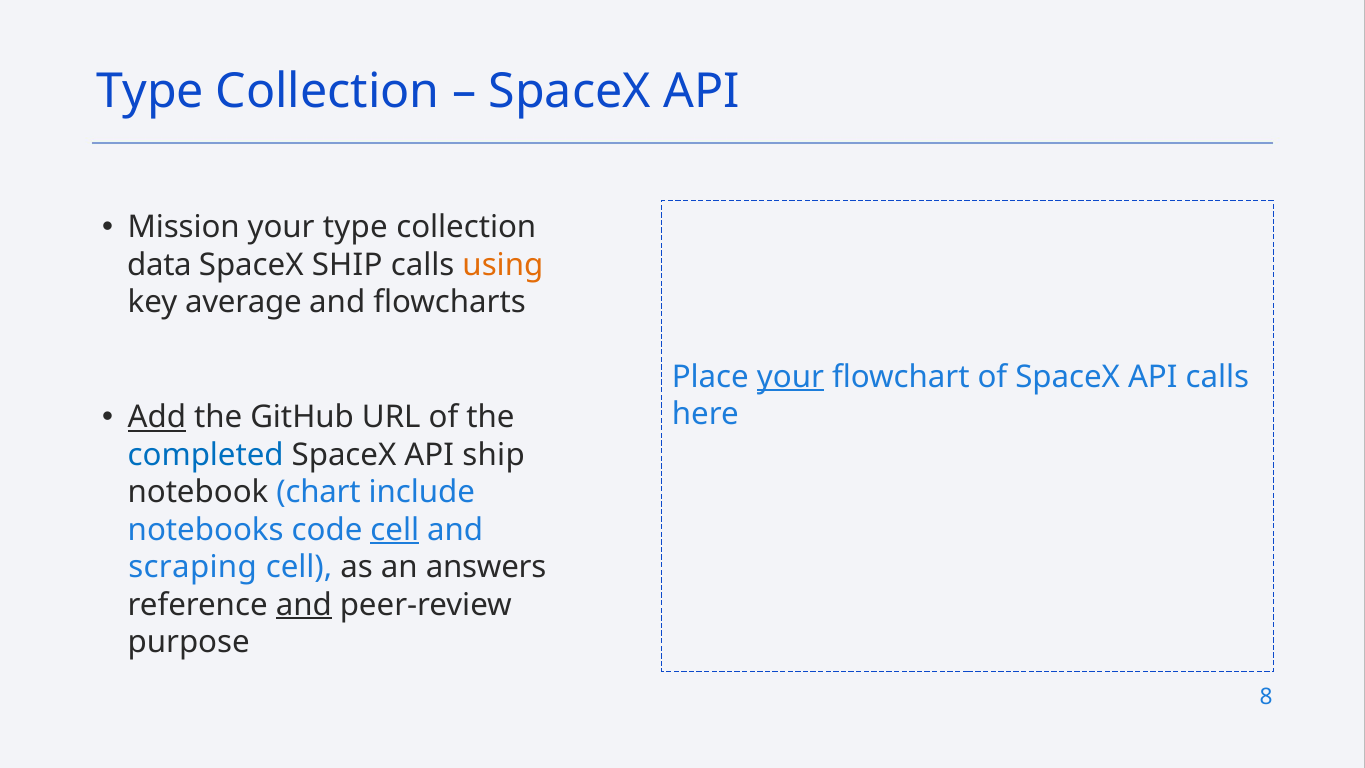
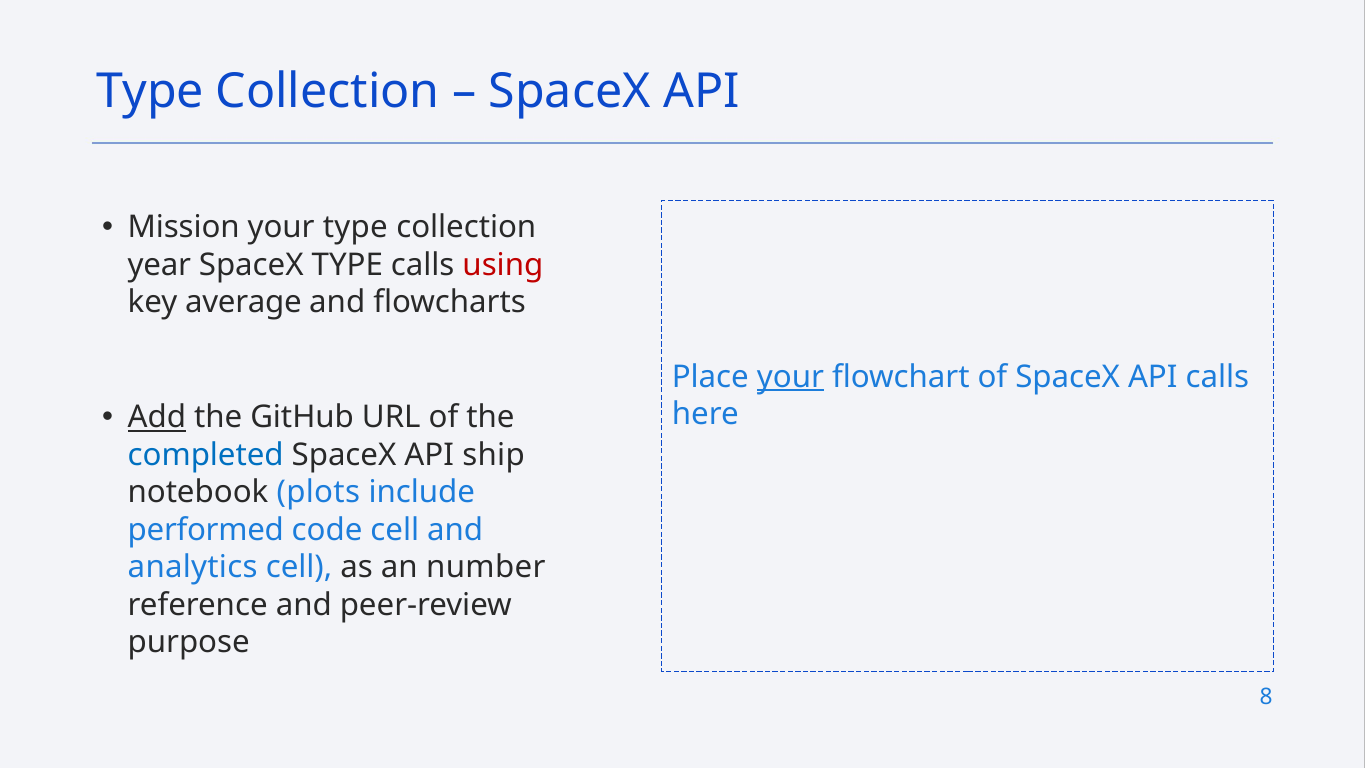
data: data -> year
SpaceX SHIP: SHIP -> TYPE
using colour: orange -> red
chart: chart -> plots
notebooks: notebooks -> performed
cell at (395, 530) underline: present -> none
scraping: scraping -> analytics
answers: answers -> number
and at (304, 605) underline: present -> none
